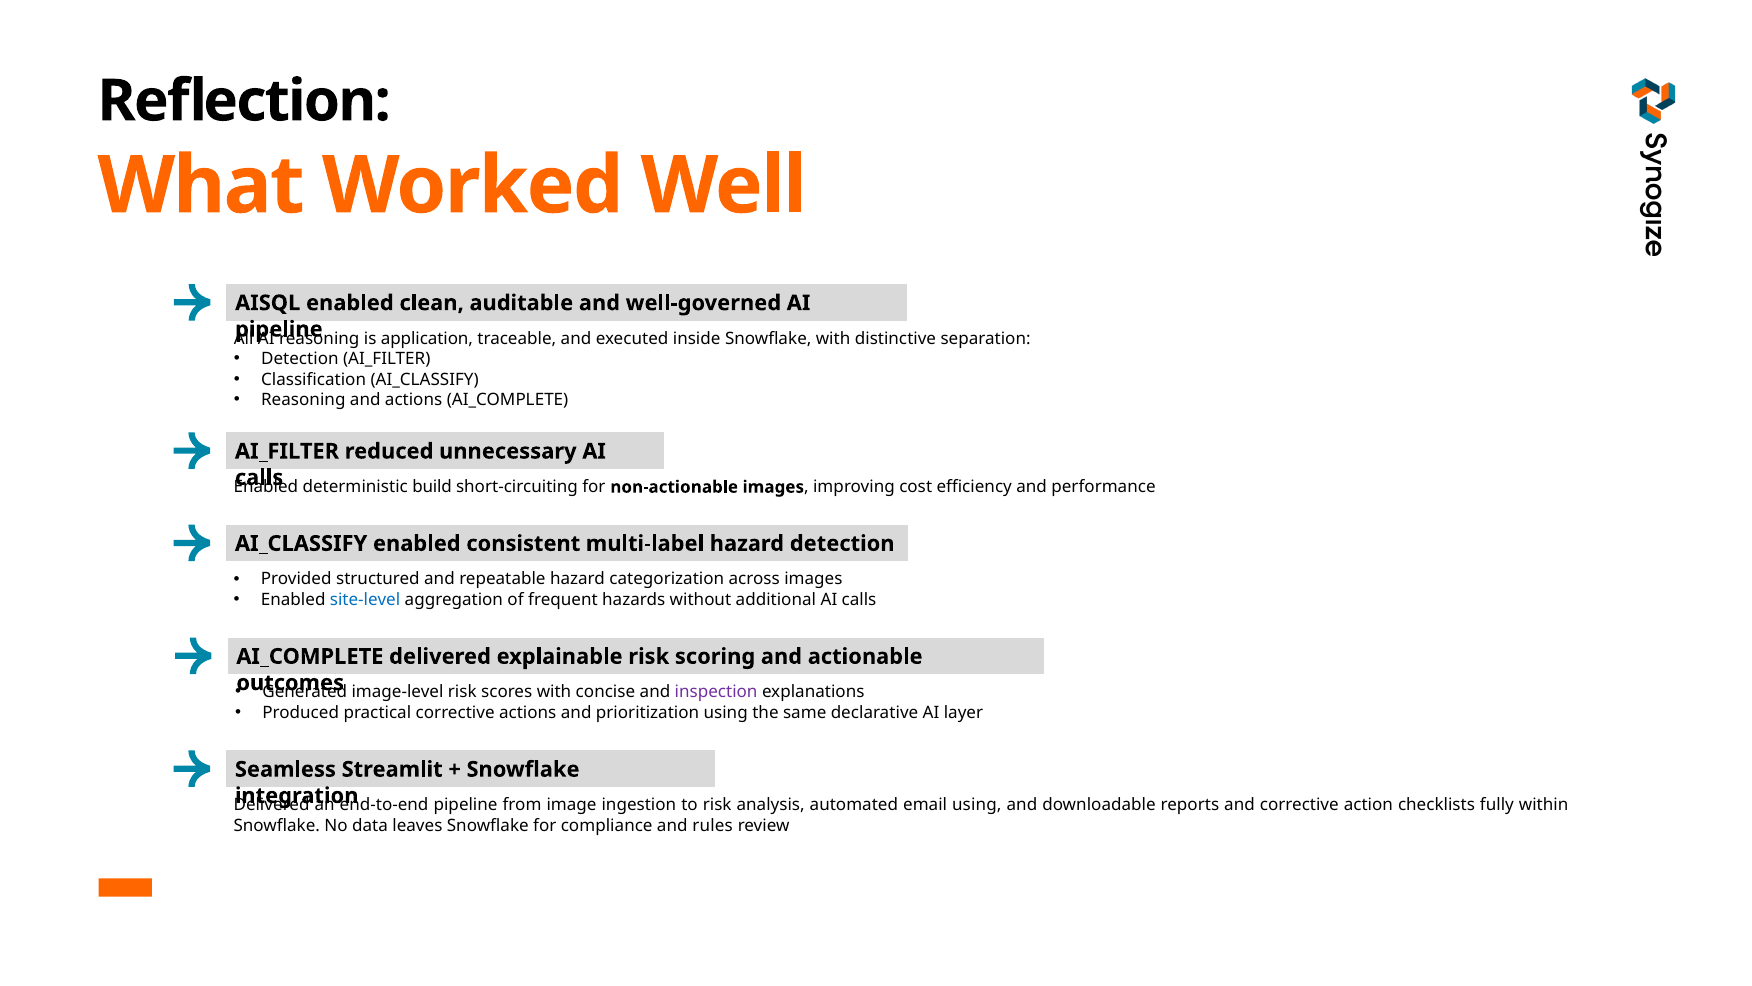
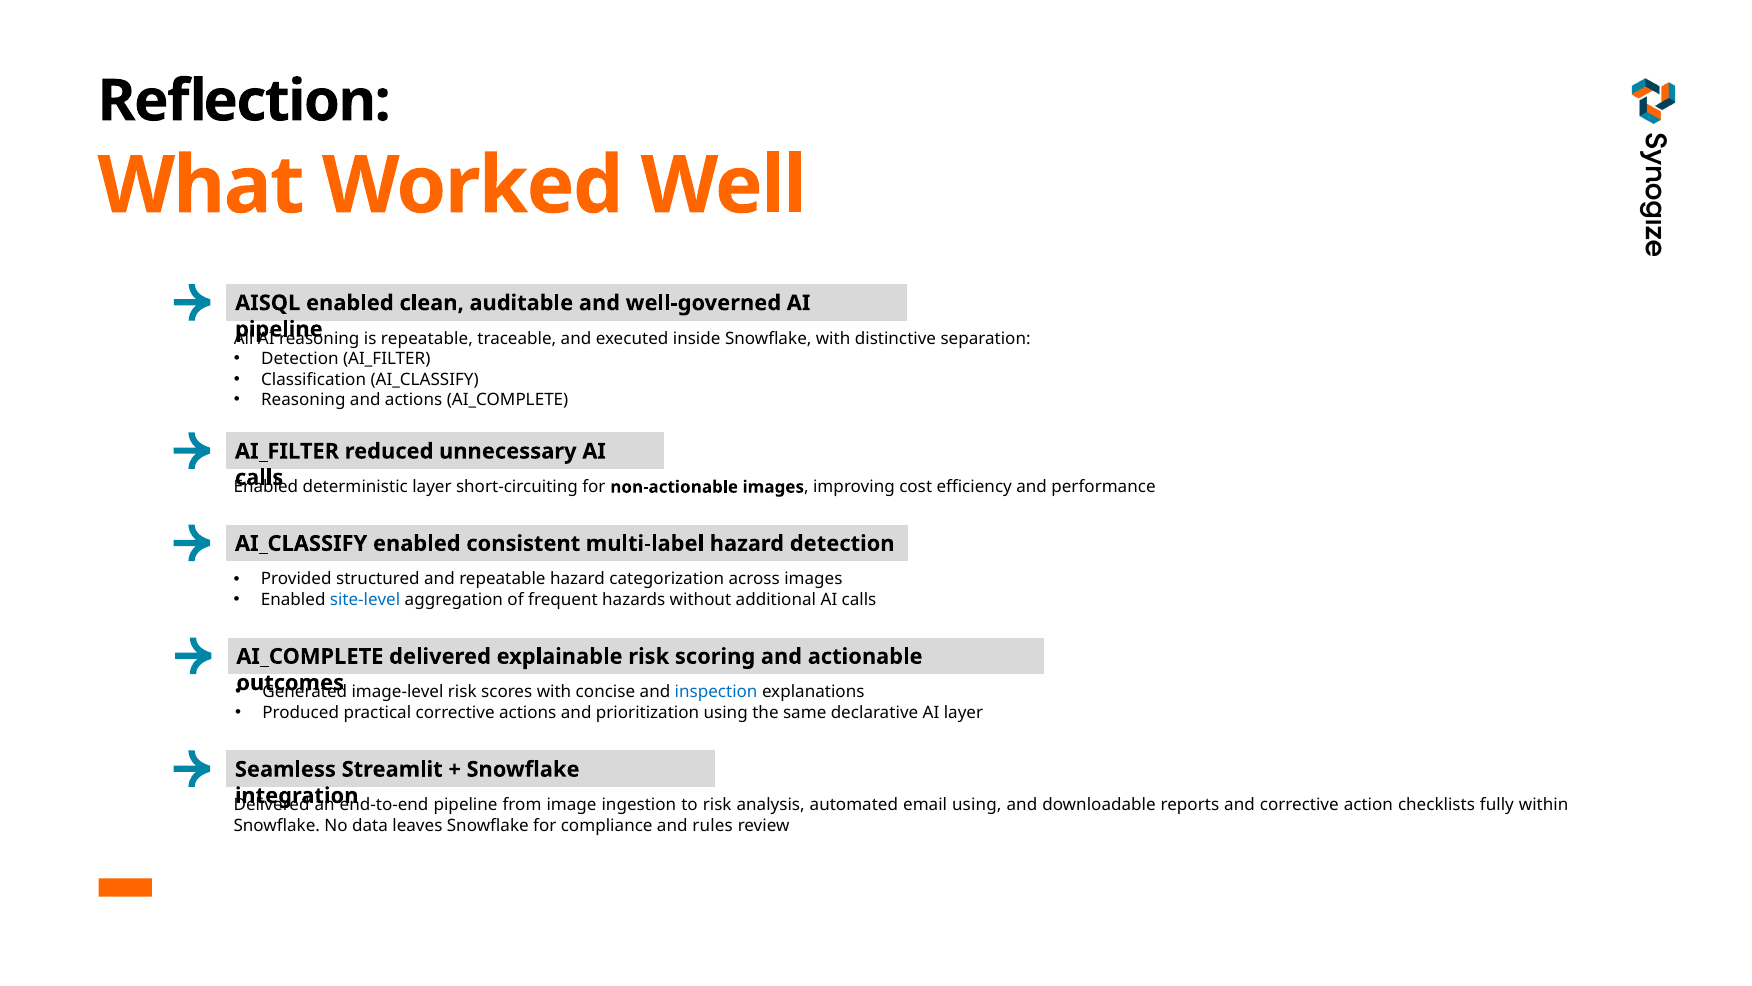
is application: application -> repeatable
deterministic build: build -> layer
inspection colour: purple -> blue
